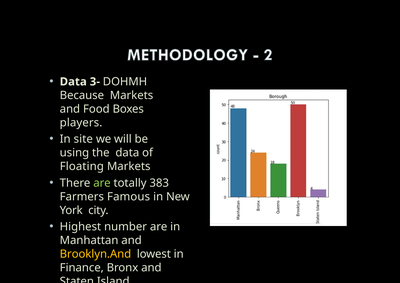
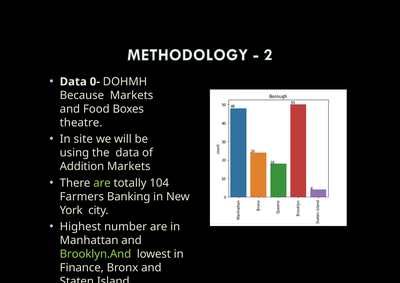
3-: 3- -> 0-
players: players -> theatre
Floating: Floating -> Addition
383: 383 -> 104
Famous: Famous -> Banking
Brooklyn.And colour: yellow -> light green
